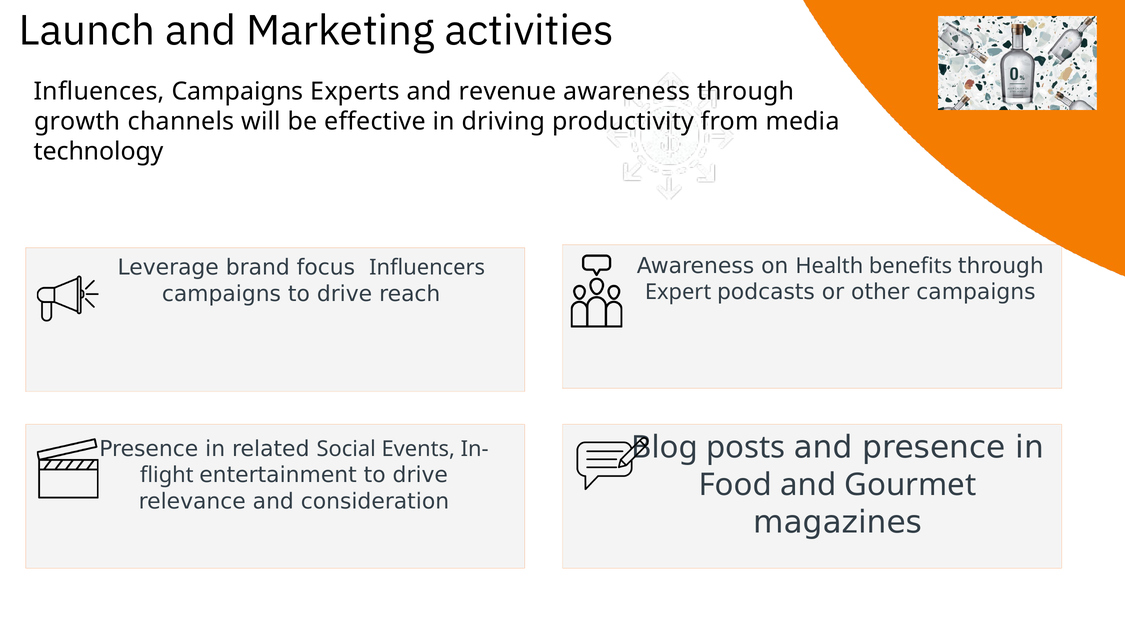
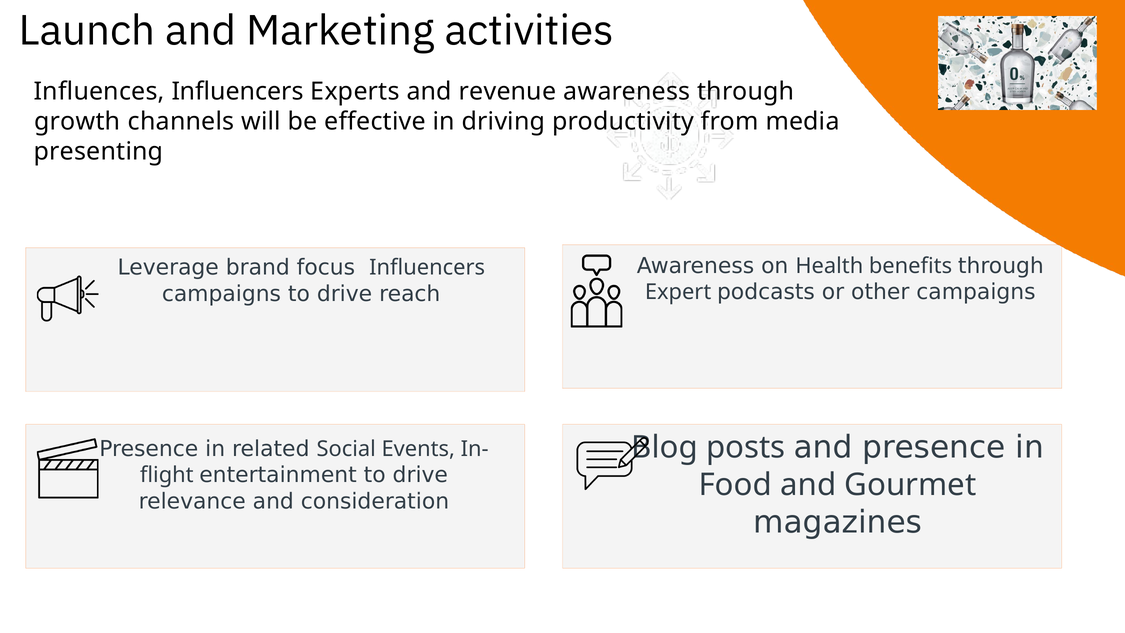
Influences Campaigns: Campaigns -> Influencers
technology: technology -> presenting
